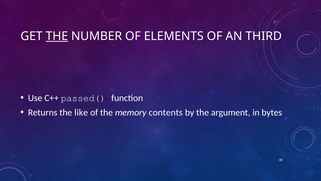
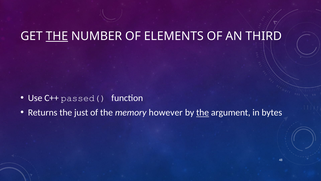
like: like -> just
contents: contents -> however
the at (203, 112) underline: none -> present
